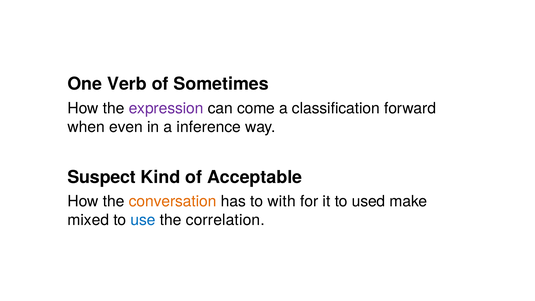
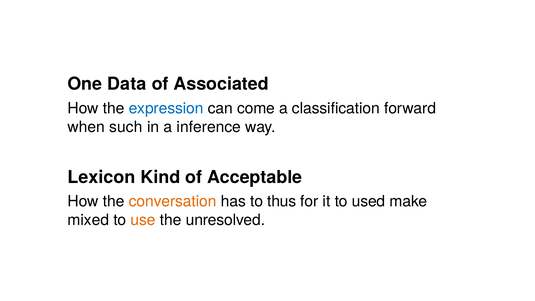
Verb: Verb -> Data
Sometimes: Sometimes -> Associated
expression colour: purple -> blue
even: even -> such
Suspect: Suspect -> Lexicon
with: with -> thus
use colour: blue -> orange
correlation: correlation -> unresolved
